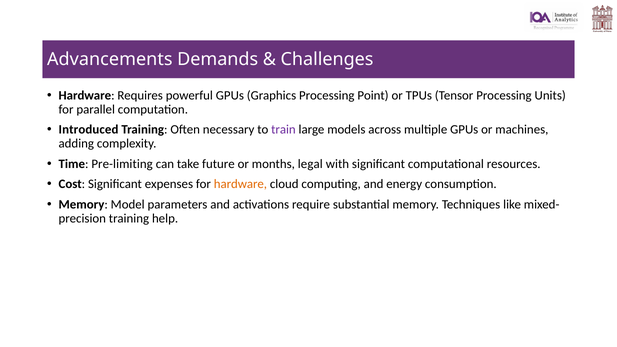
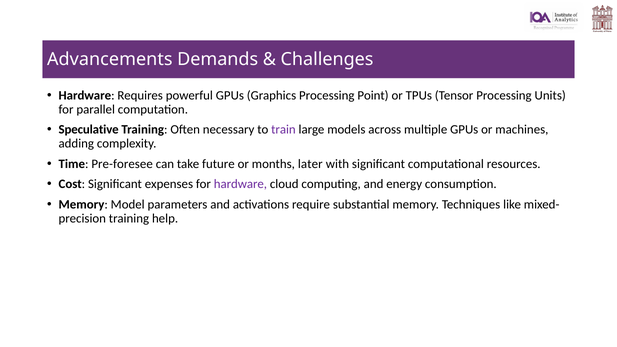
Introduced: Introduced -> Speculative
Pre-limiting: Pre-limiting -> Pre-foresee
legal: legal -> later
hardware at (240, 184) colour: orange -> purple
